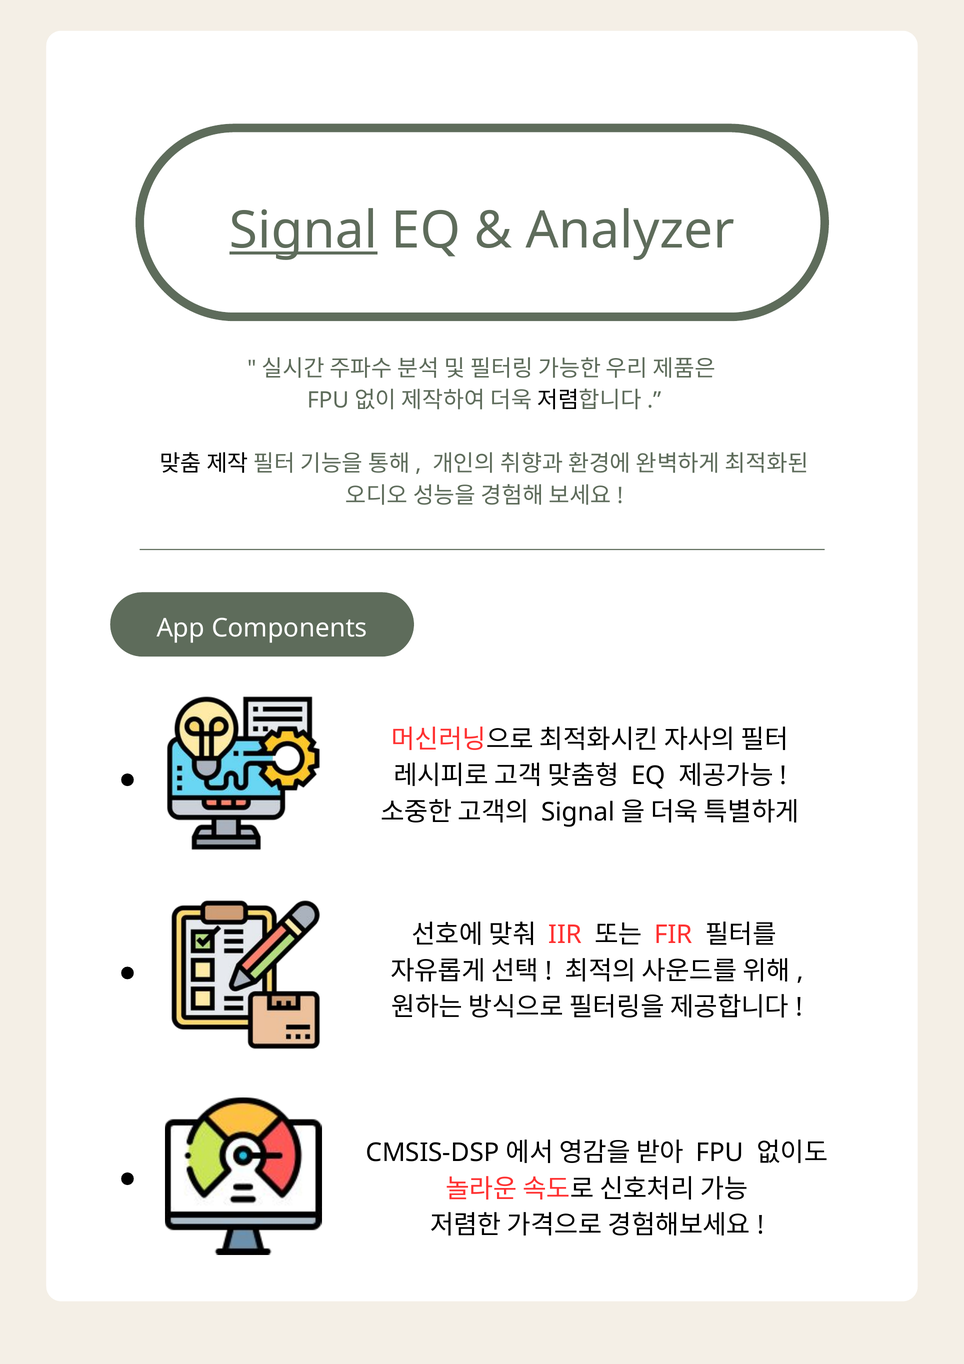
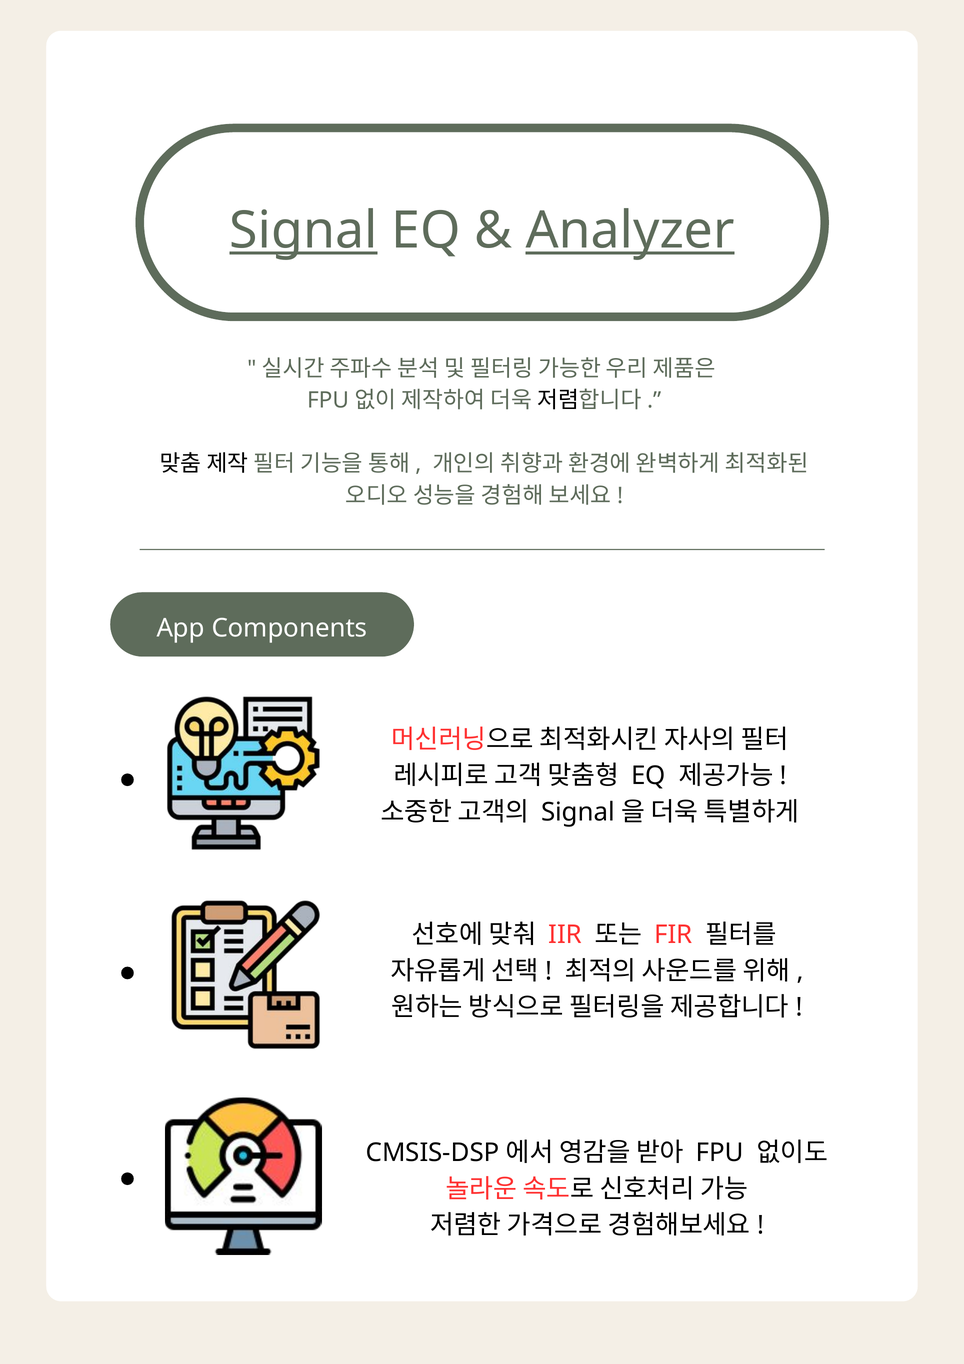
Analyzer underline: none -> present
